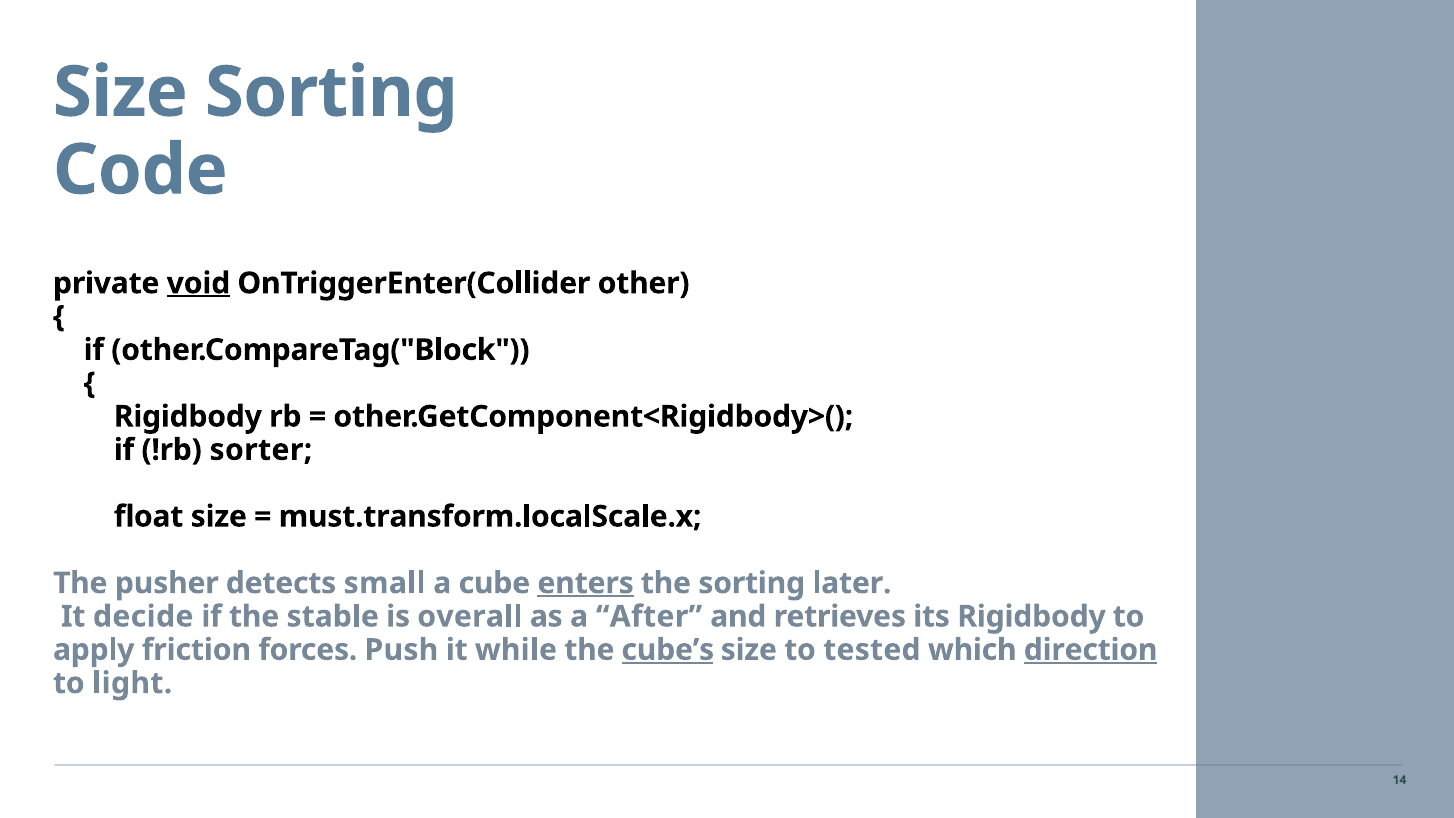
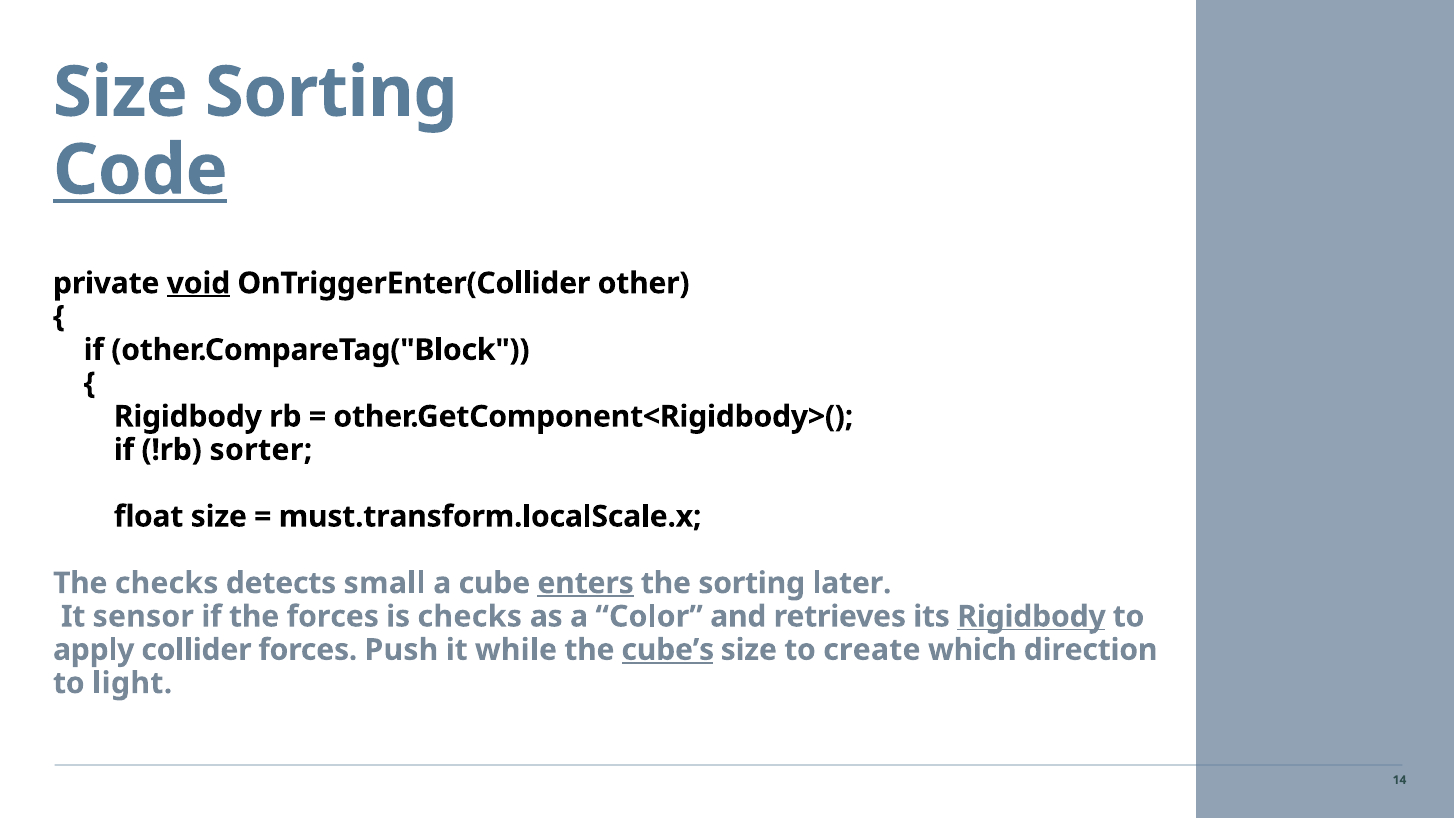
Code underline: none -> present
The pusher: pusher -> checks
decide: decide -> sensor
the stable: stable -> forces
is overall: overall -> checks
After: After -> Color
Rigidbody at (1031, 616) underline: none -> present
friction: friction -> collider
tested: tested -> create
direction underline: present -> none
